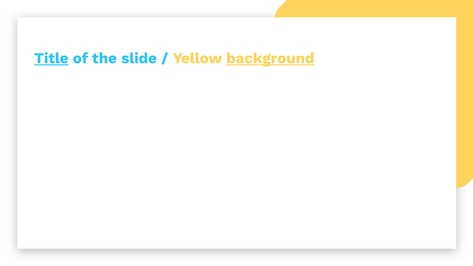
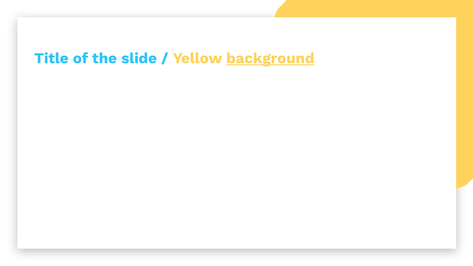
Title underline: present -> none
